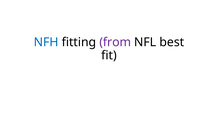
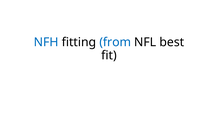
from colour: purple -> blue
